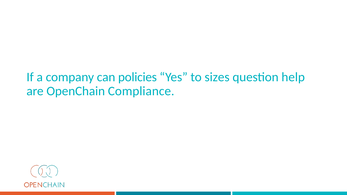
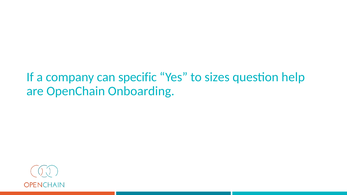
policies: policies -> specific
Compliance: Compliance -> Onboarding
